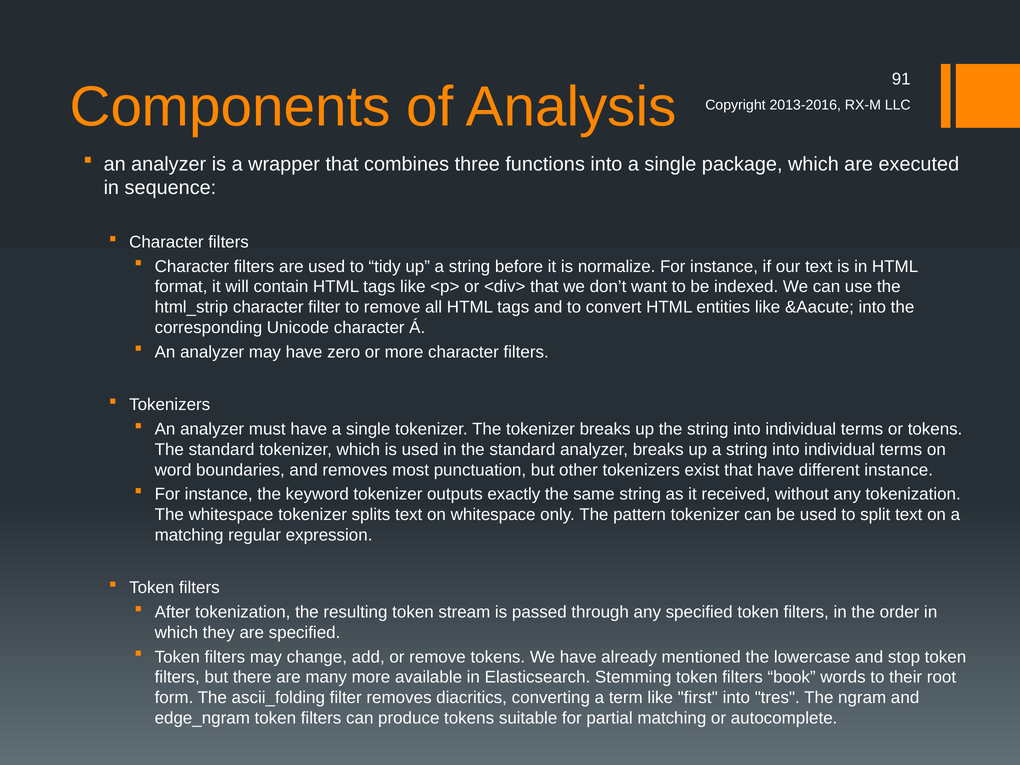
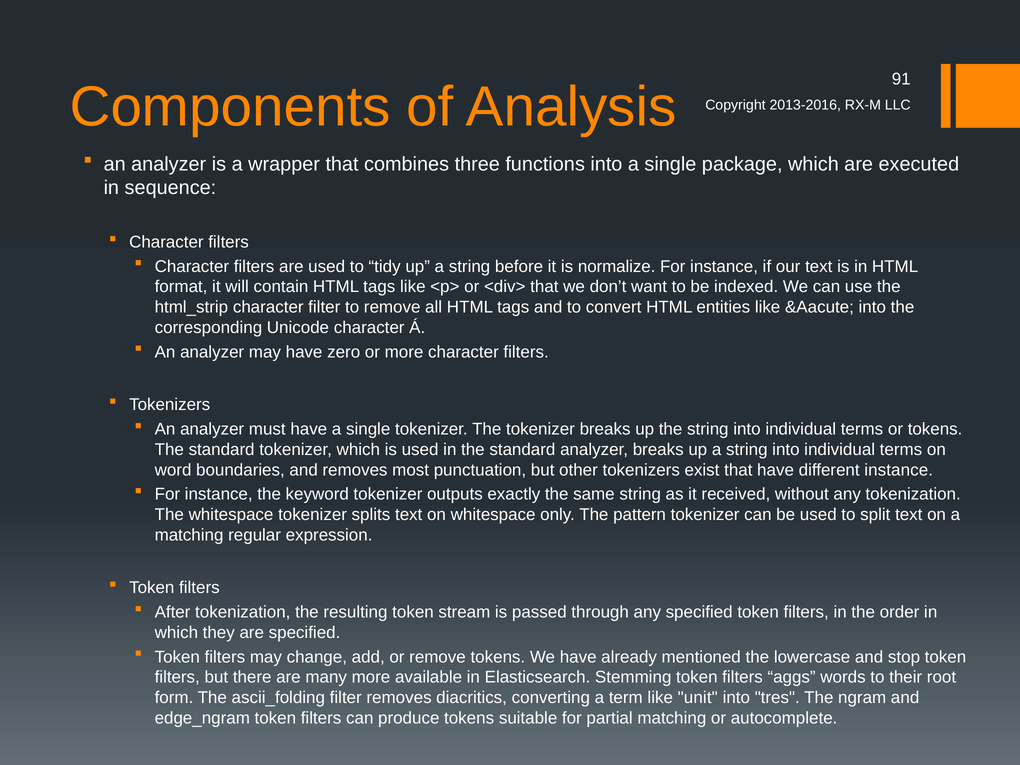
book: book -> aggs
first: first -> unit
